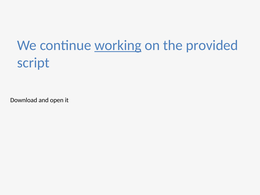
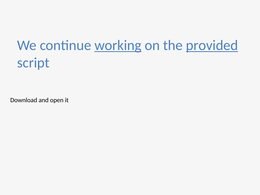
provided underline: none -> present
